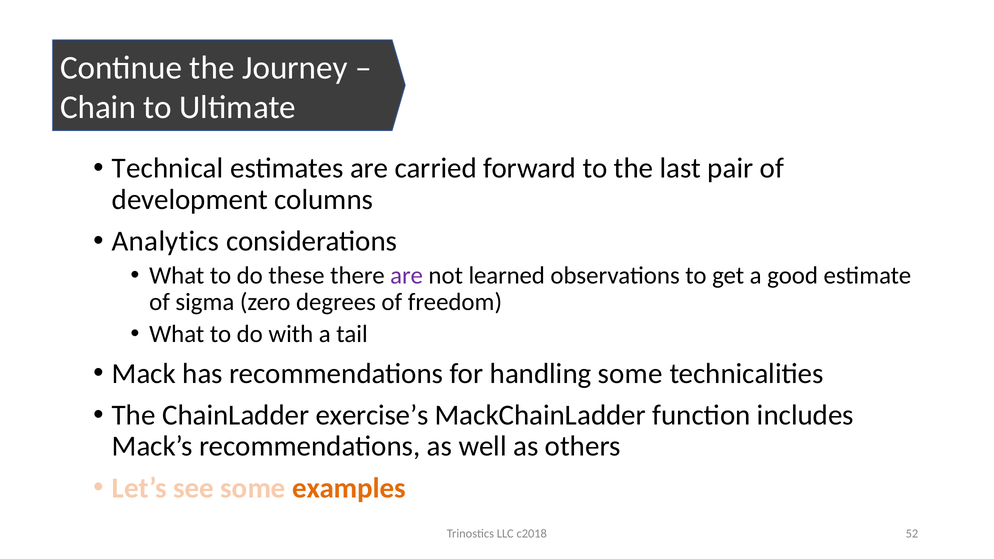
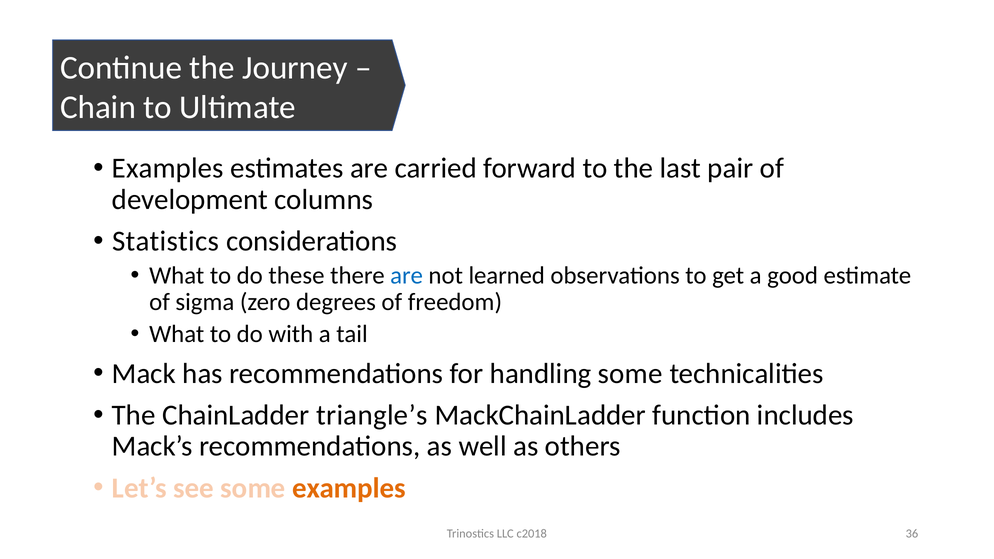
Technical at (168, 168): Technical -> Examples
Analytics: Analytics -> Statistics
are at (407, 275) colour: purple -> blue
exercise’s: exercise’s -> triangle’s
52: 52 -> 36
